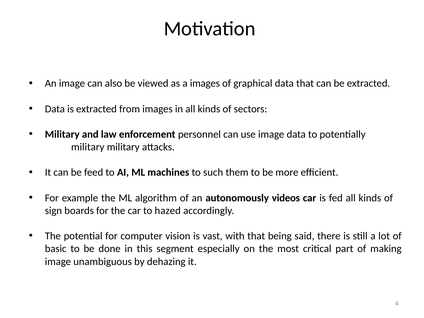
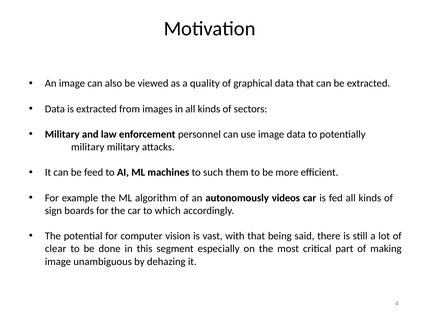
a images: images -> quality
hazed: hazed -> which
basic: basic -> clear
